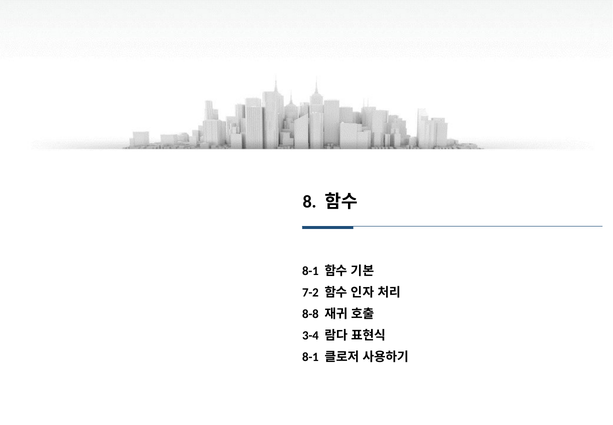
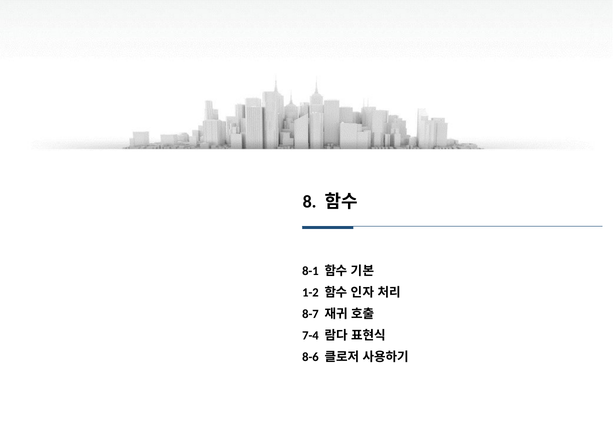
7-2: 7-2 -> 1-2
8-8: 8-8 -> 8-7
3-4: 3-4 -> 7-4
8-1 at (310, 356): 8-1 -> 8-6
